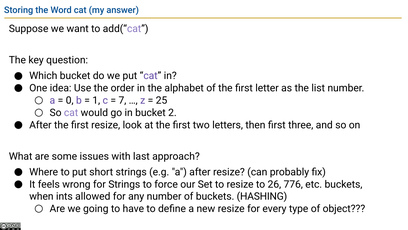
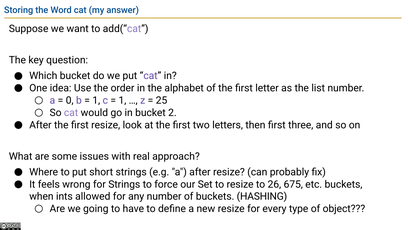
7 at (122, 100): 7 -> 1
last: last -> real
776: 776 -> 675
